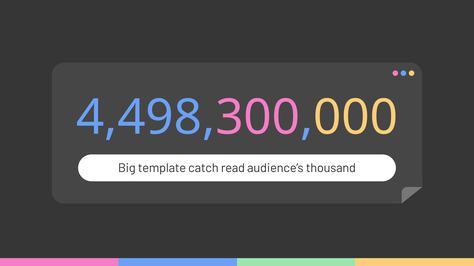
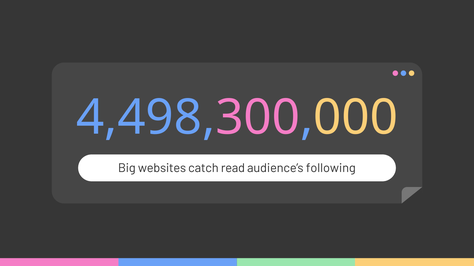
template: template -> websites
thousand: thousand -> following
